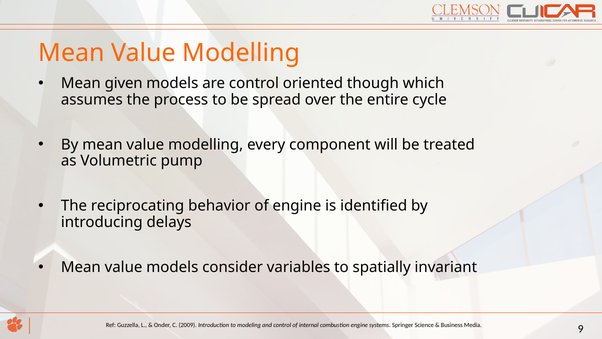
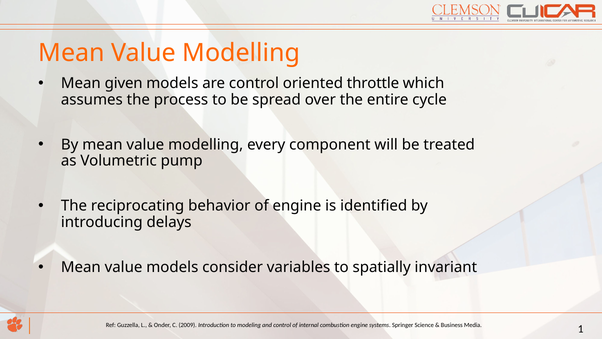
though: though -> throttle
9: 9 -> 1
